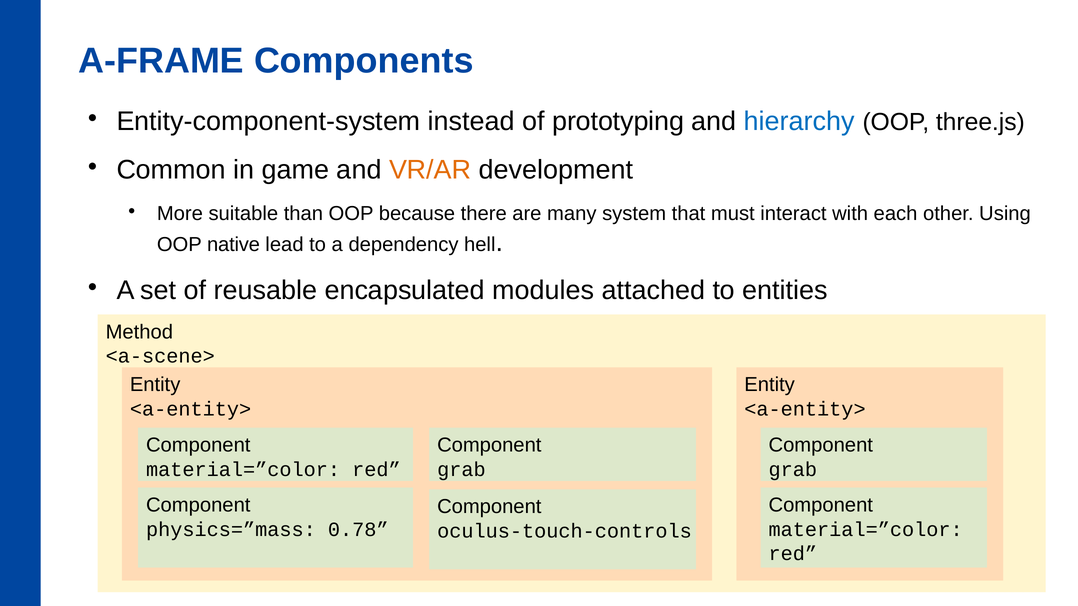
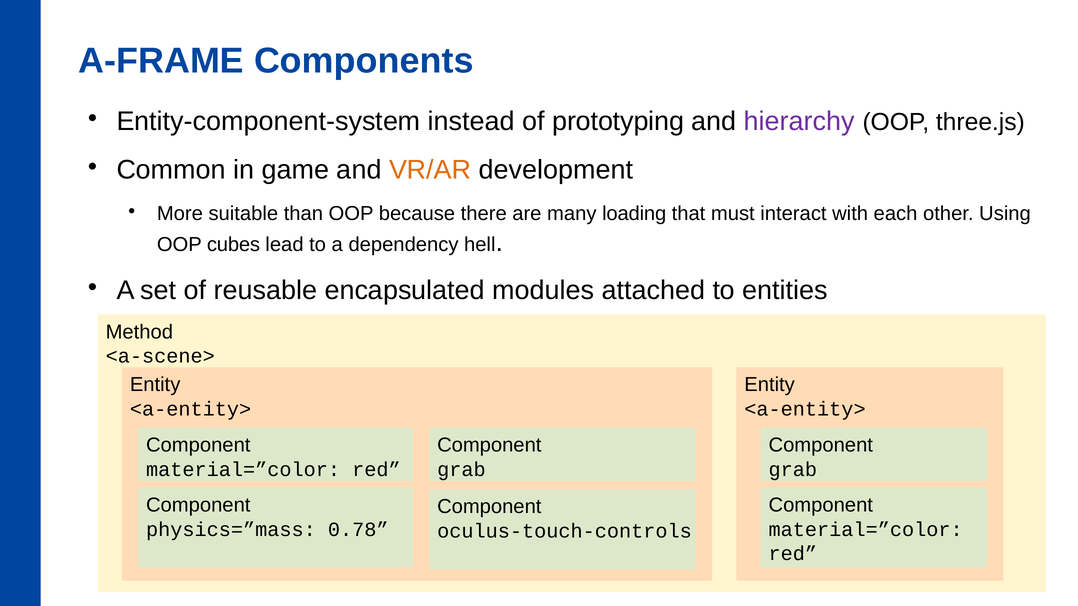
hierarchy colour: blue -> purple
system: system -> loading
native: native -> cubes
